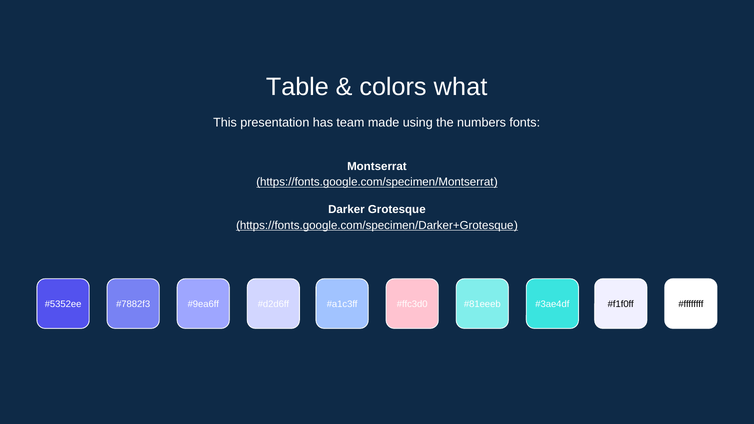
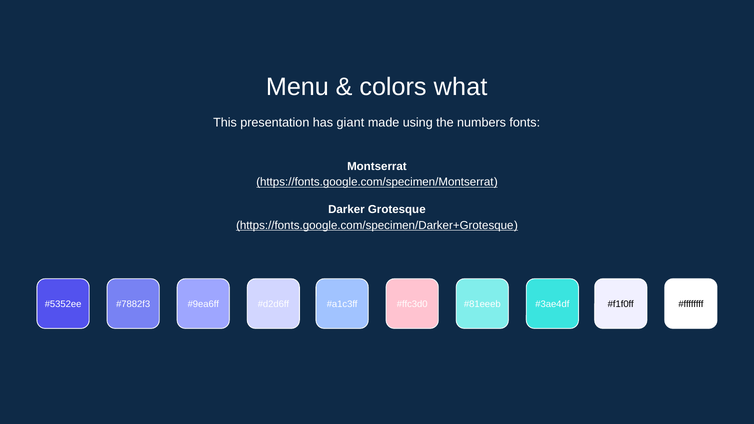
Table: Table -> Menu
team: team -> giant
